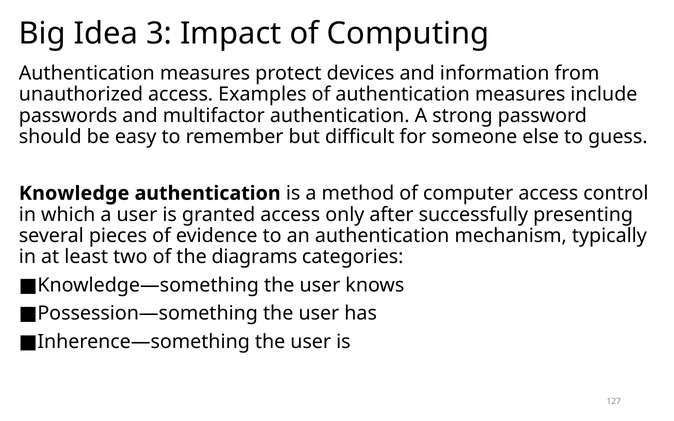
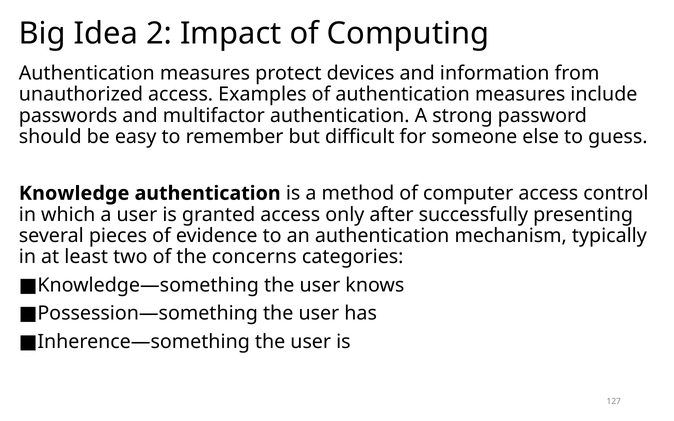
3: 3 -> 2
diagrams: diagrams -> concerns
